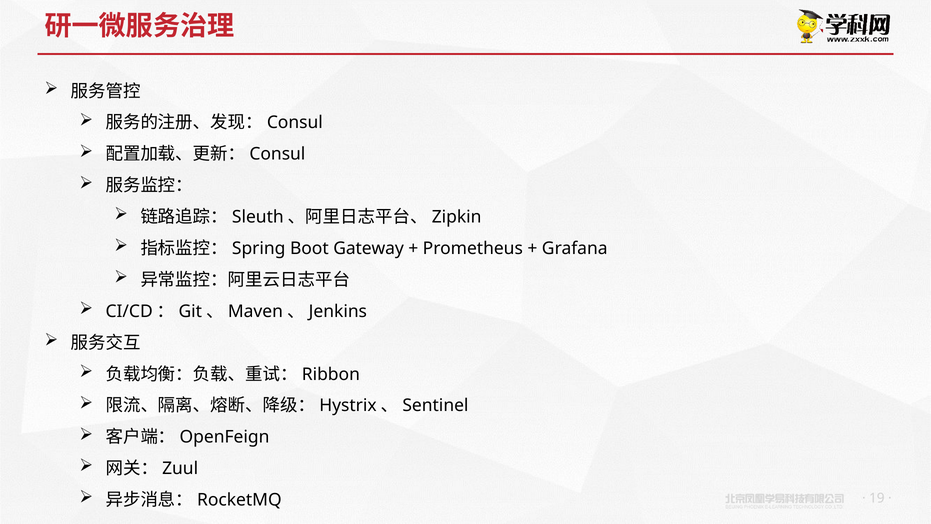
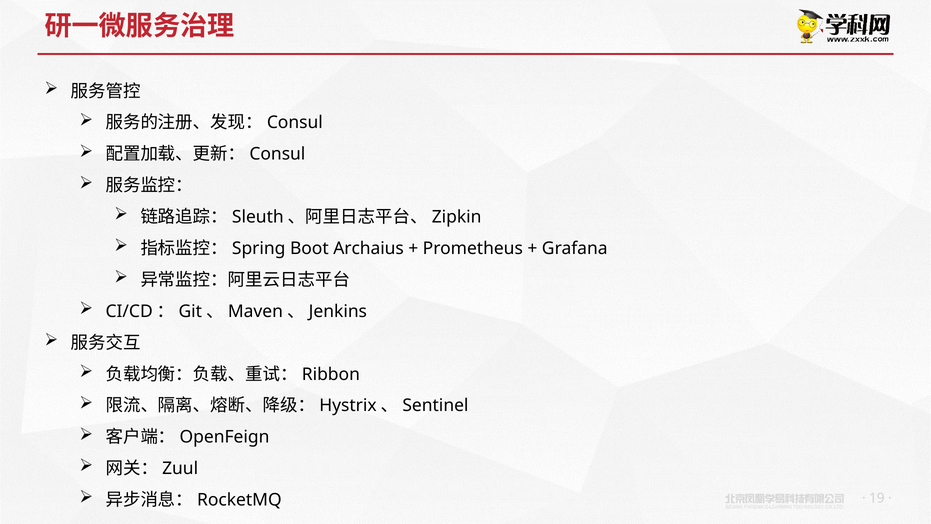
Gateway: Gateway -> Archaius
